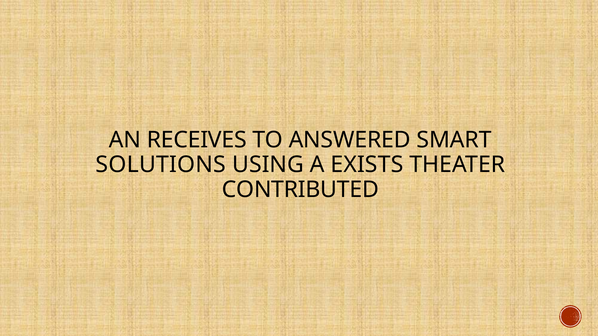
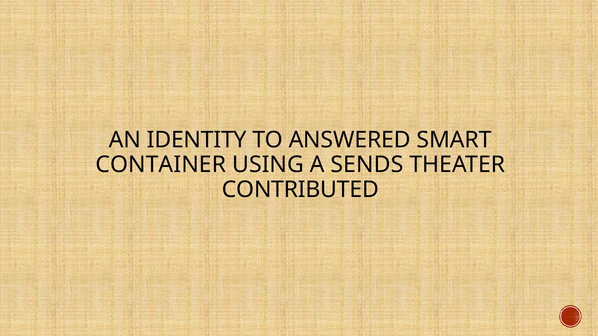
RECEIVES: RECEIVES -> IDENTITY
SOLUTIONS: SOLUTIONS -> CONTAINER
EXISTS: EXISTS -> SENDS
